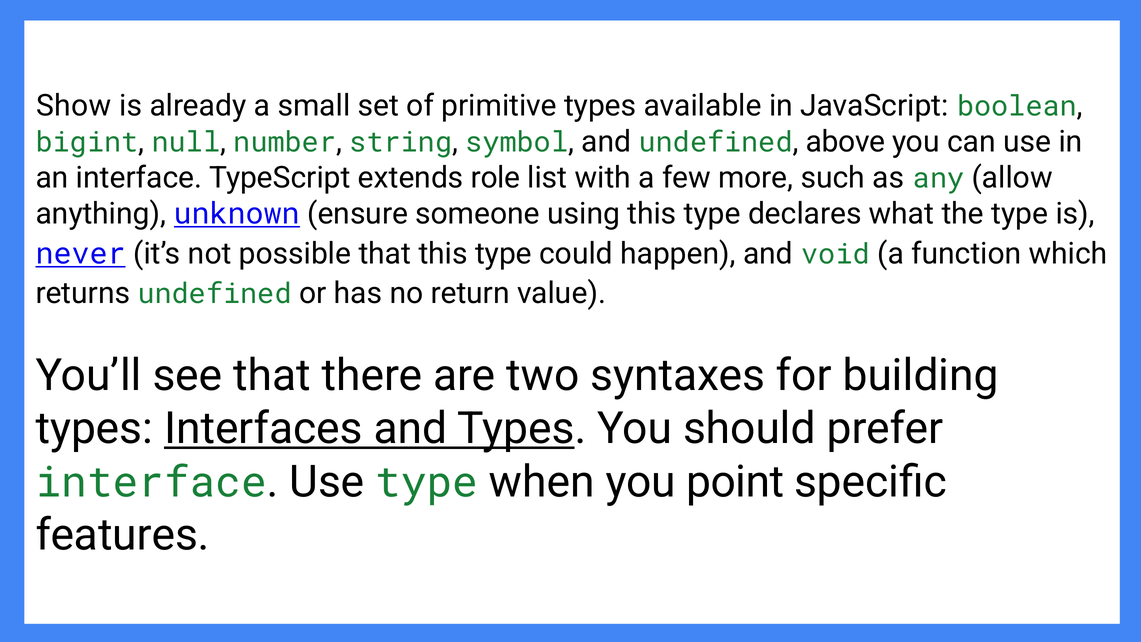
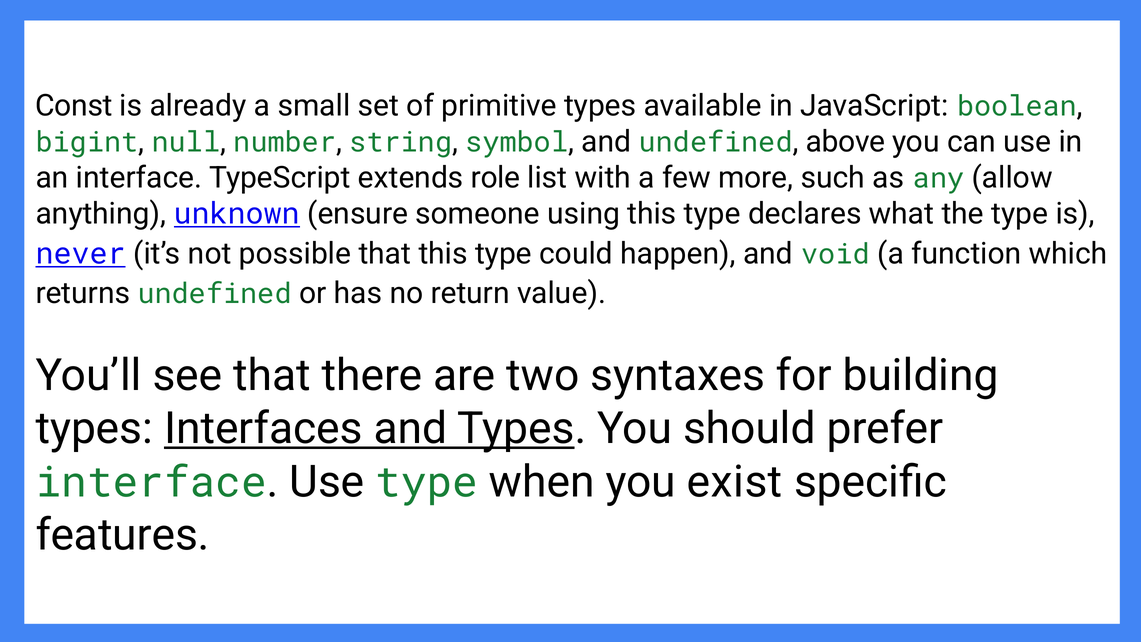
Show: Show -> Const
point: point -> exist
